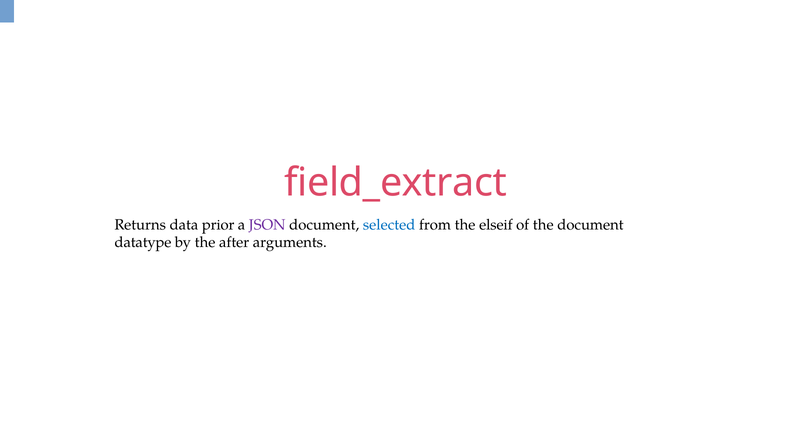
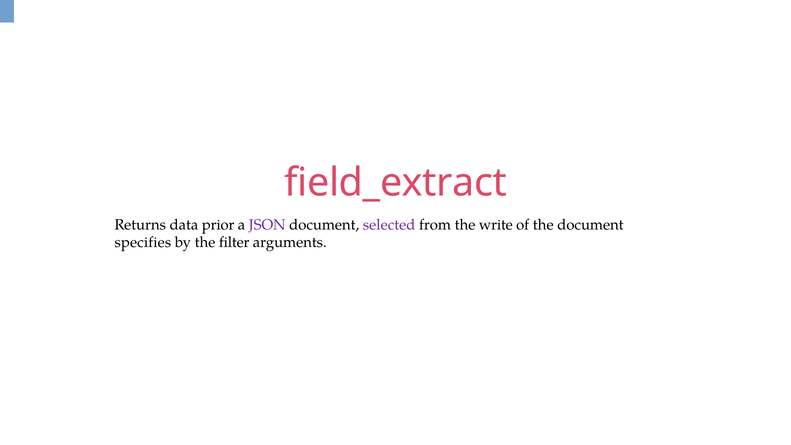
selected colour: blue -> purple
elseif: elseif -> write
datatype: datatype -> specifies
after: after -> filter
